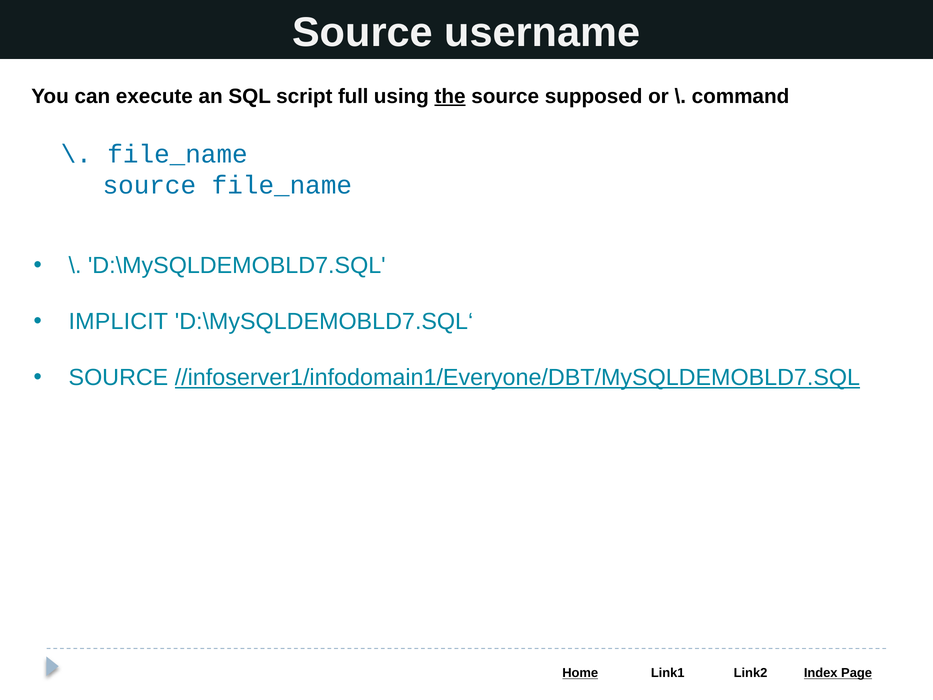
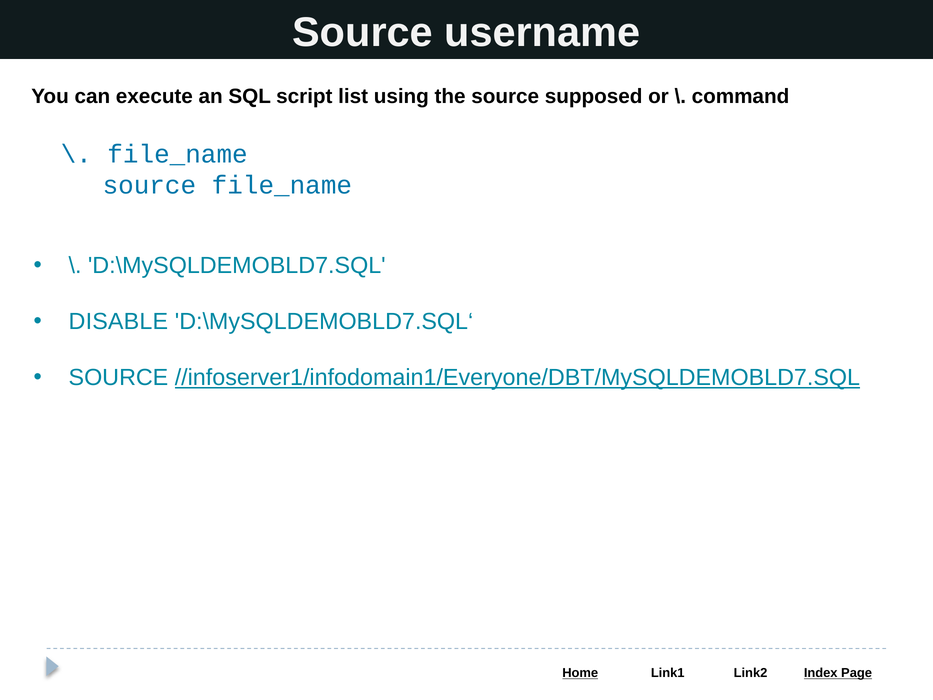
full: full -> list
the underline: present -> none
IMPLICIT: IMPLICIT -> DISABLE
